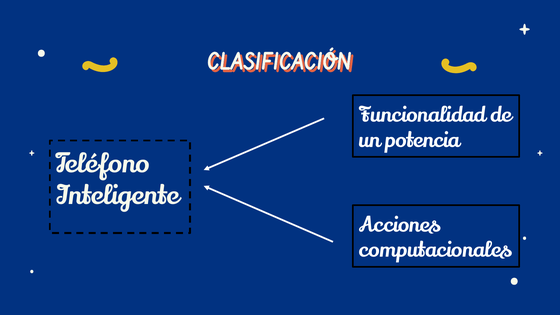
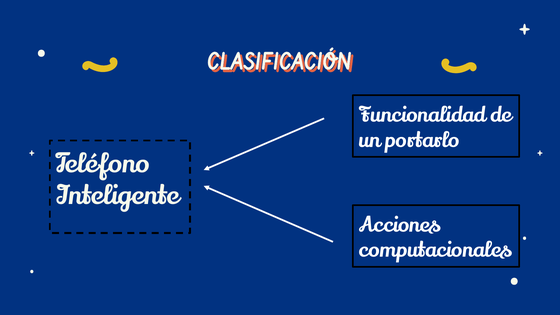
potencia: potencia -> portarlo
